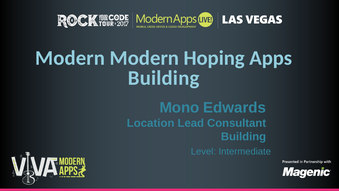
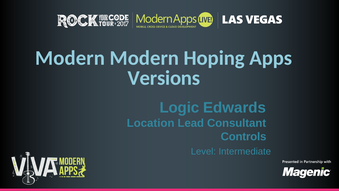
Building at (164, 78): Building -> Versions
Mono: Mono -> Logic
Building at (243, 136): Building -> Controls
